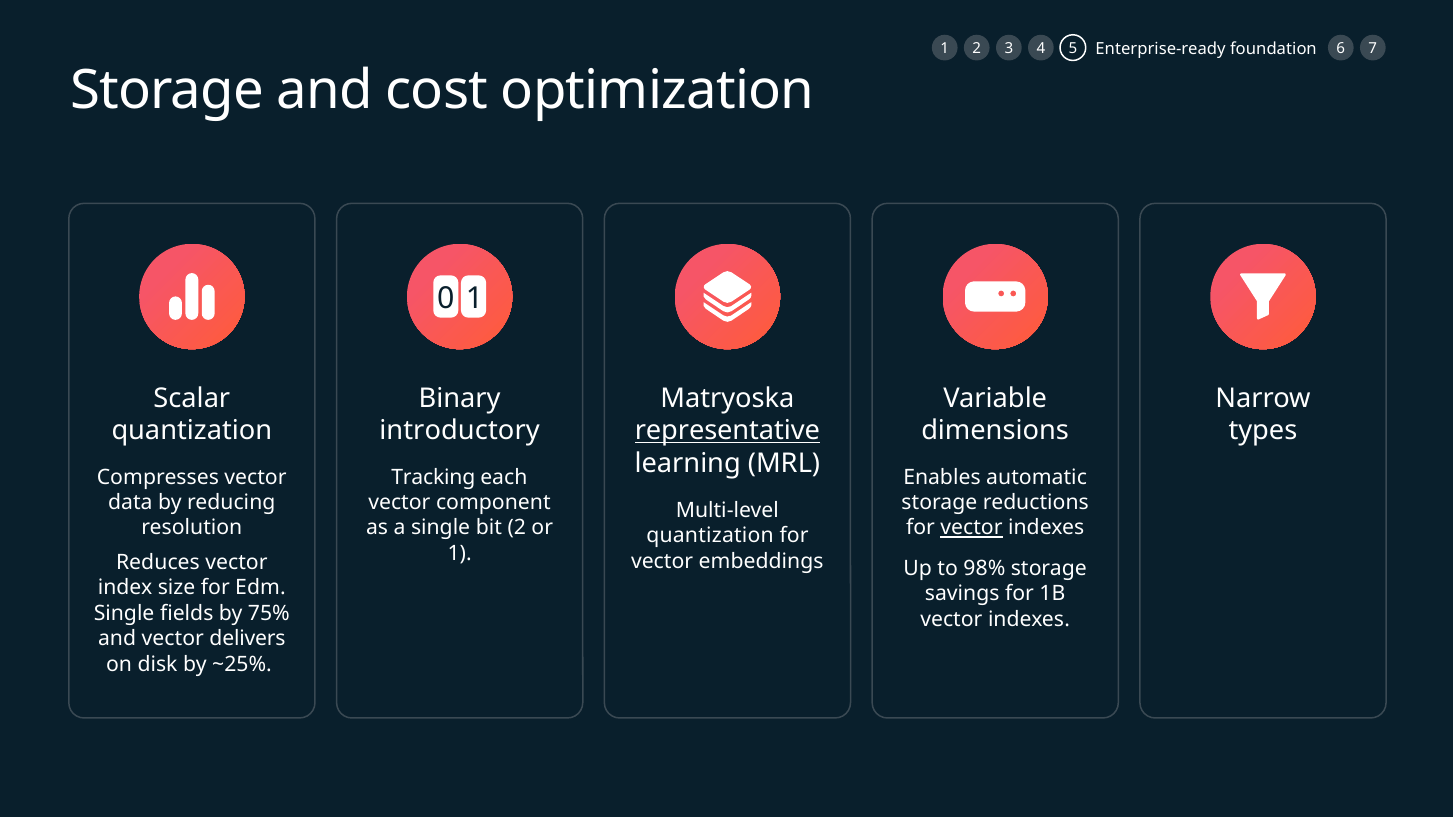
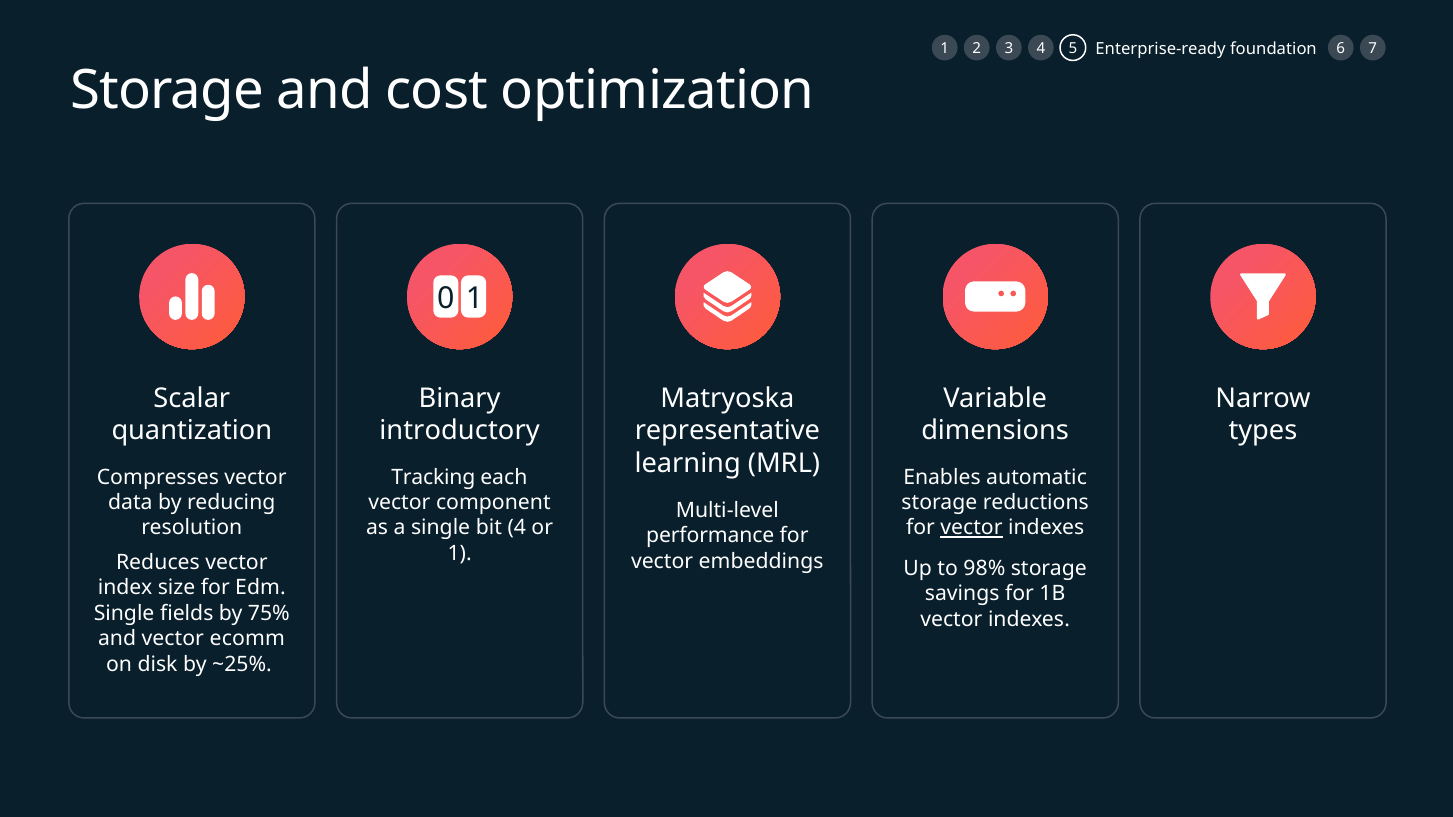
representative underline: present -> none
bit 2: 2 -> 4
quantization at (710, 536): quantization -> performance
delivers: delivers -> ecomm
